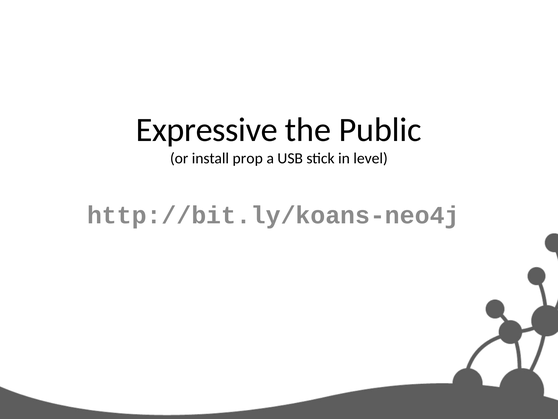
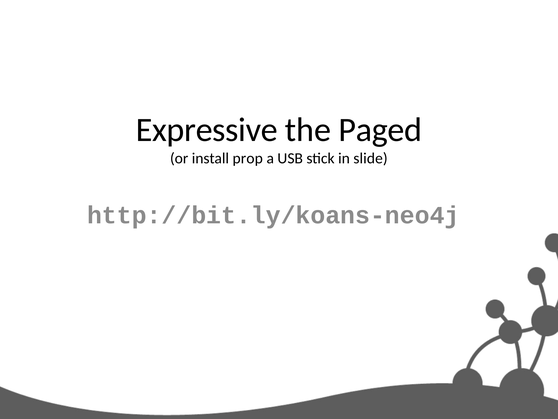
Public: Public -> Paged
level: level -> slide
